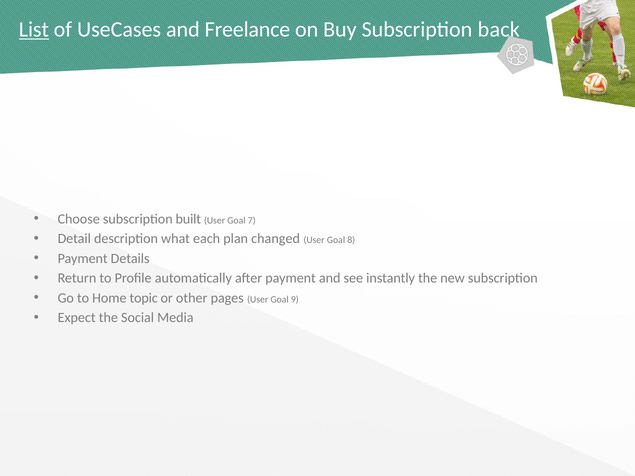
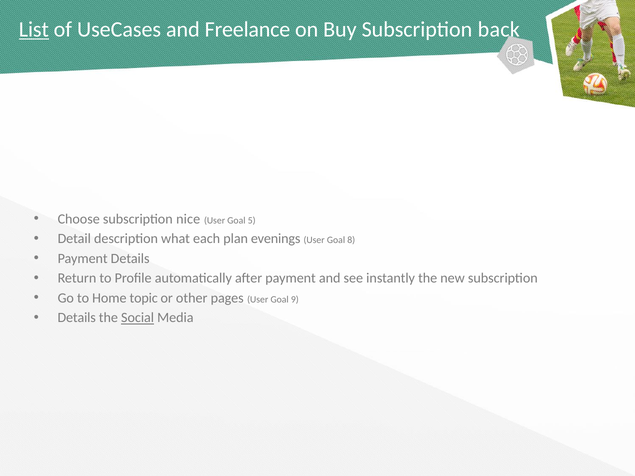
built: built -> nice
7: 7 -> 5
changed: changed -> evenings
Expect at (77, 318): Expect -> Details
Social underline: none -> present
